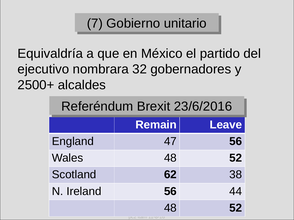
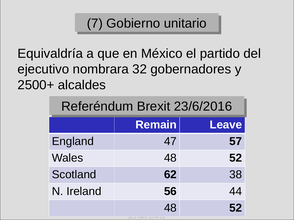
47 56: 56 -> 57
